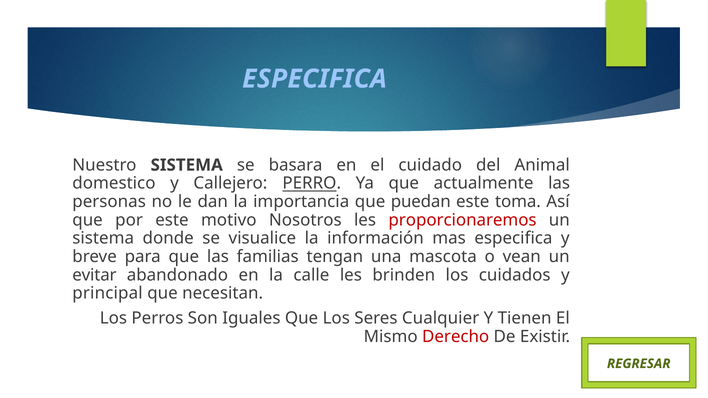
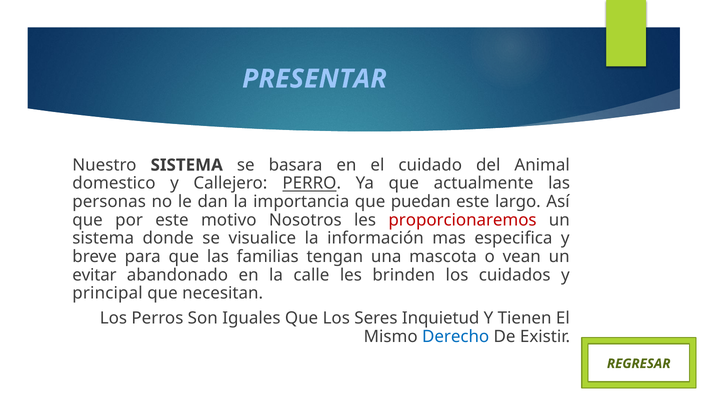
ESPECIFICA at (314, 79): ESPECIFICA -> PRESENTAR
toma: toma -> largo
Cualquier: Cualquier -> Inquietud
Derecho colour: red -> blue
